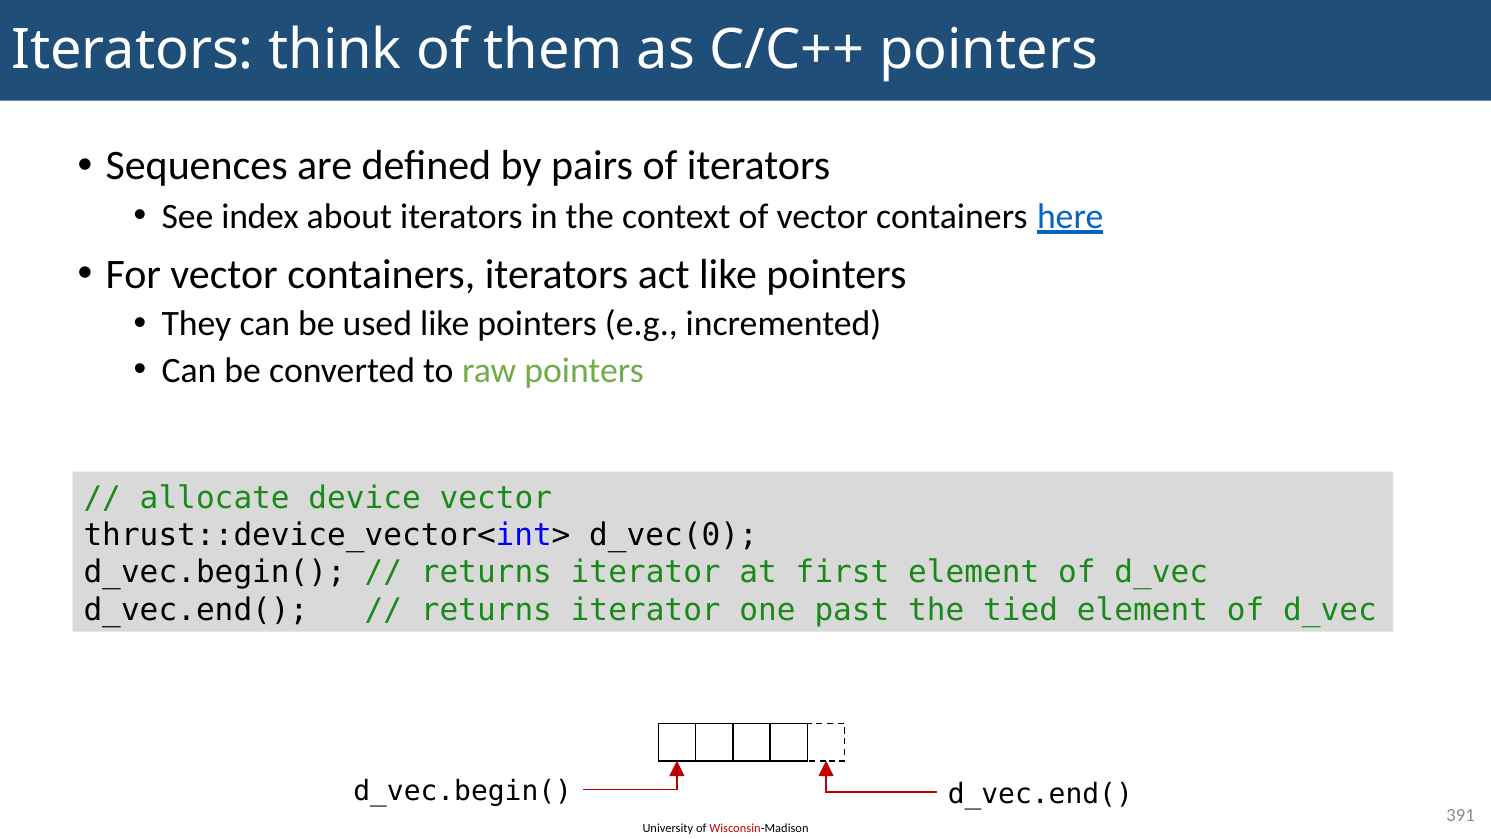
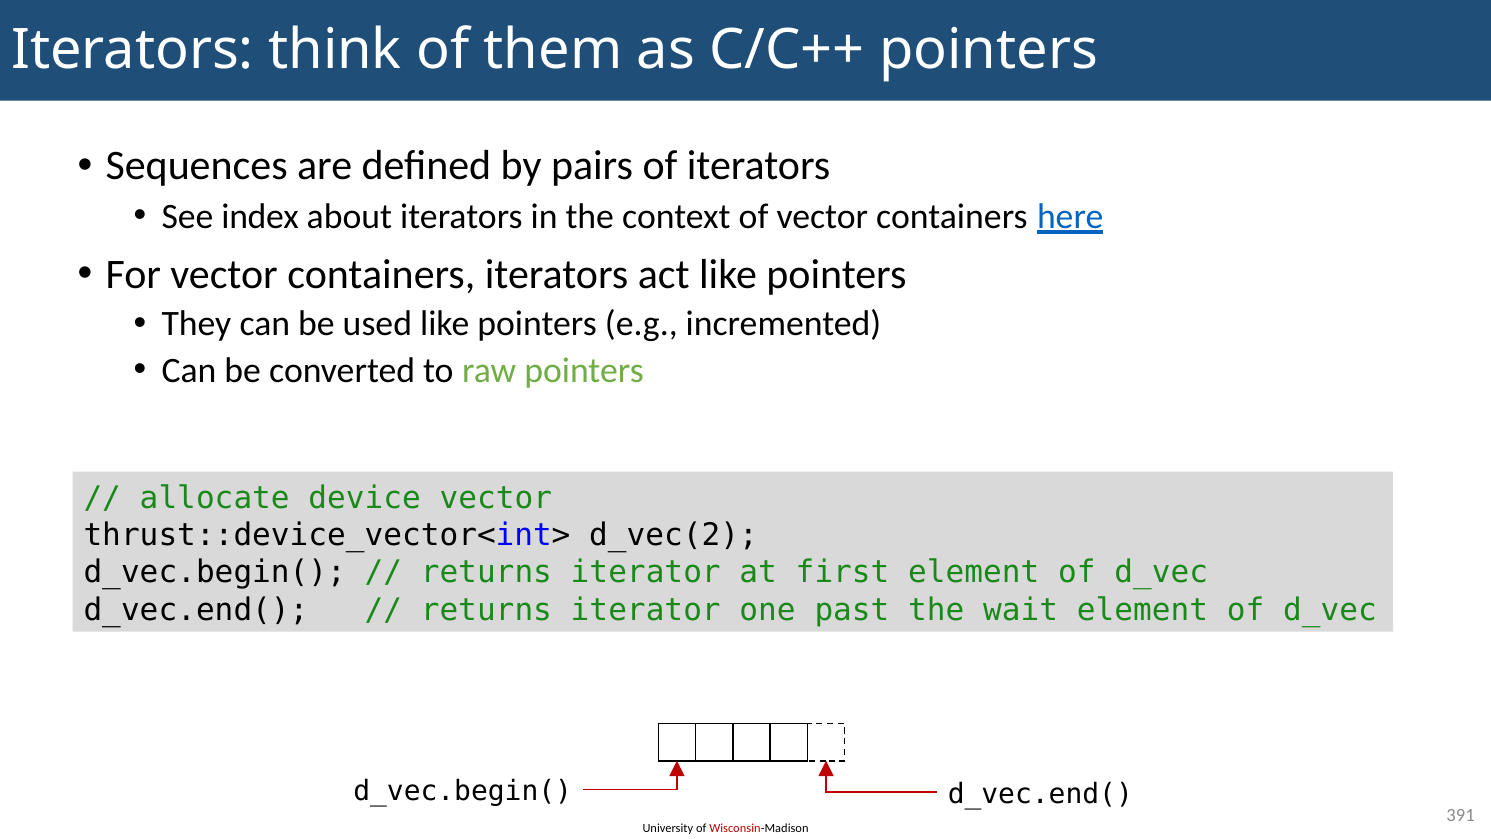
d_vec(0: d_vec(0 -> d_vec(2
tied: tied -> wait
